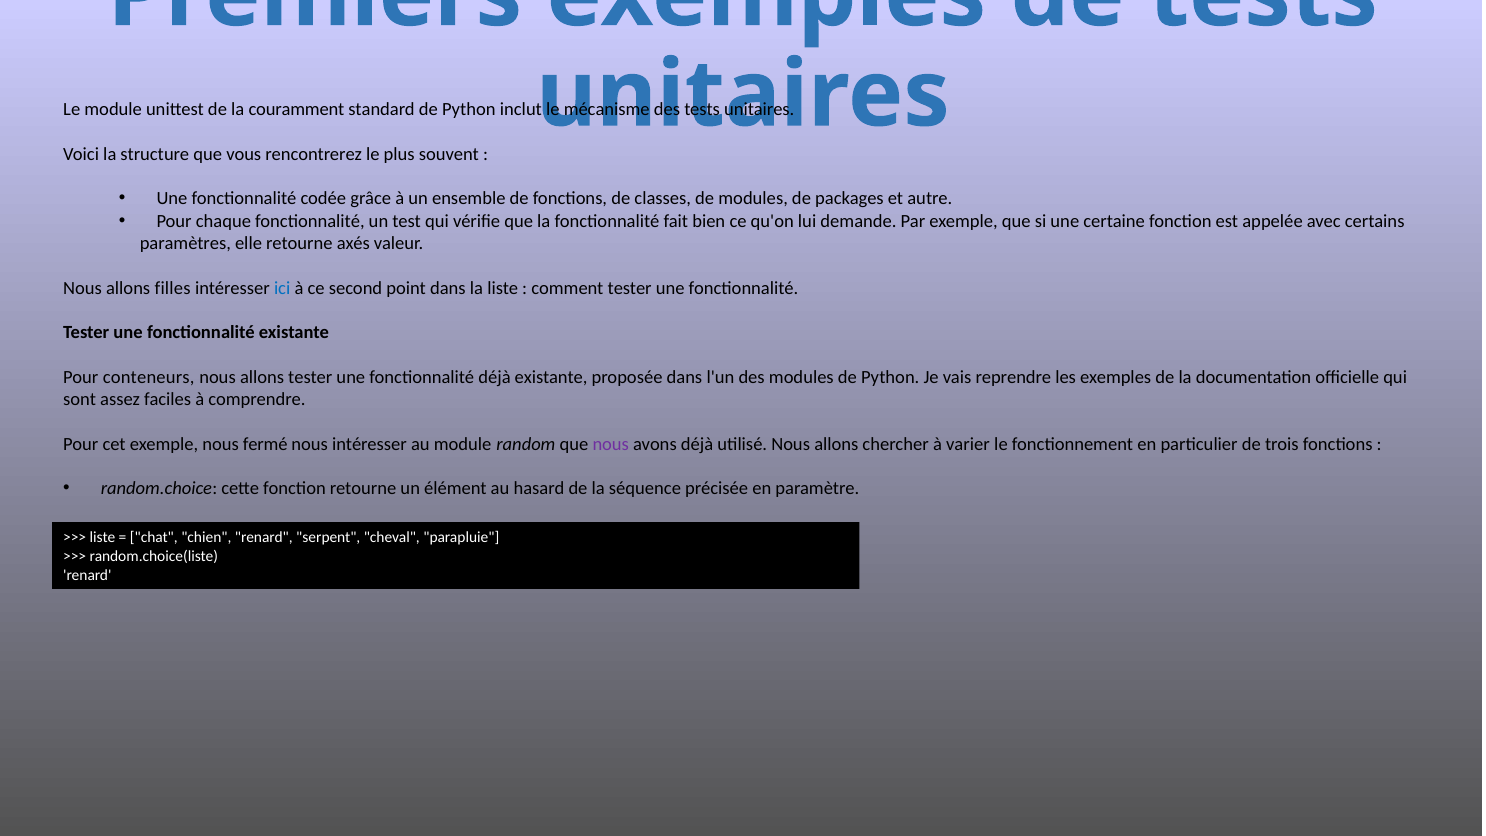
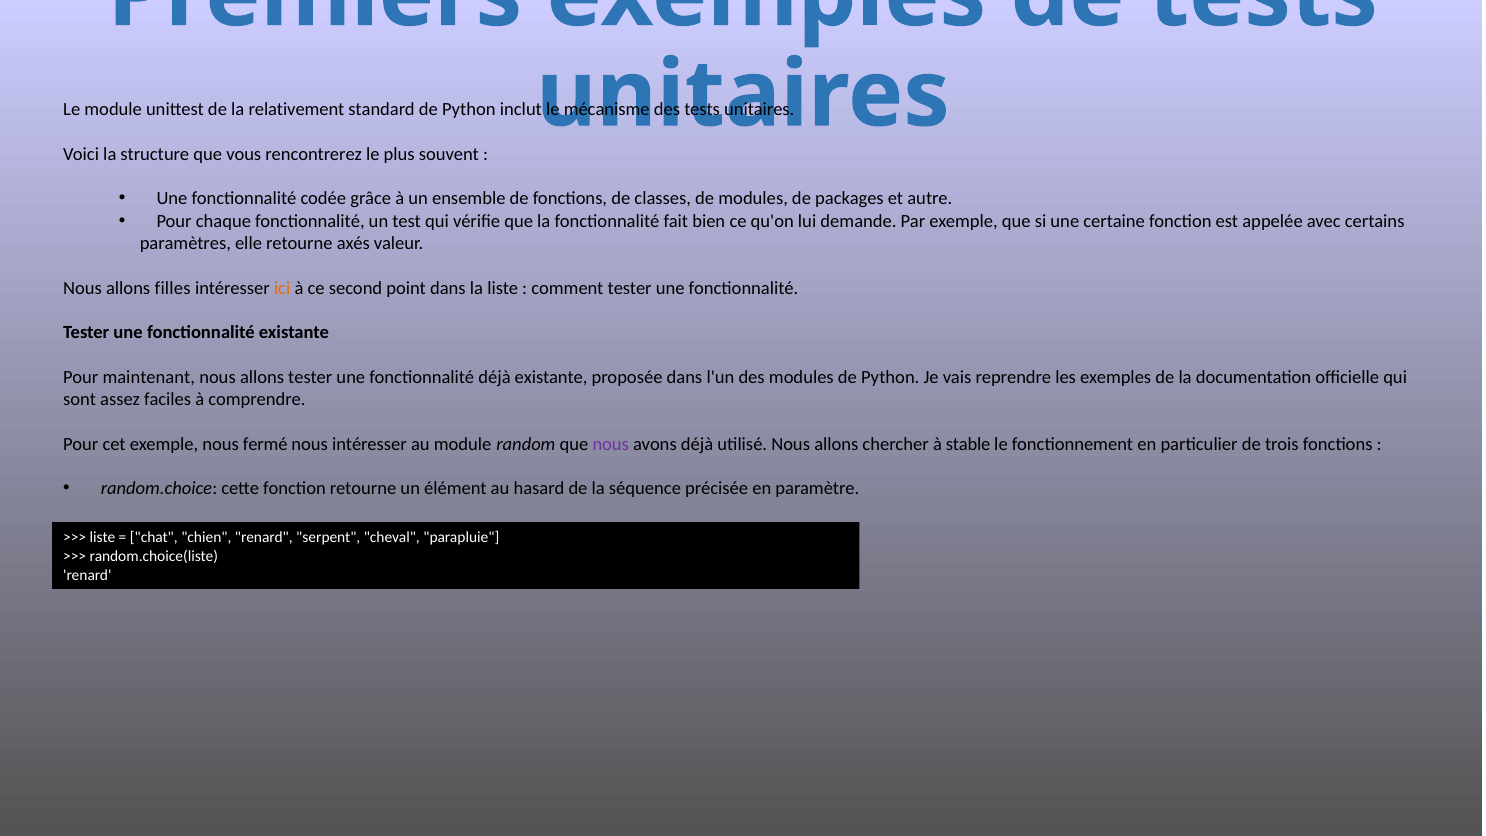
couramment: couramment -> relativement
ici colour: blue -> orange
conteneurs: conteneurs -> maintenant
varier: varier -> stable
